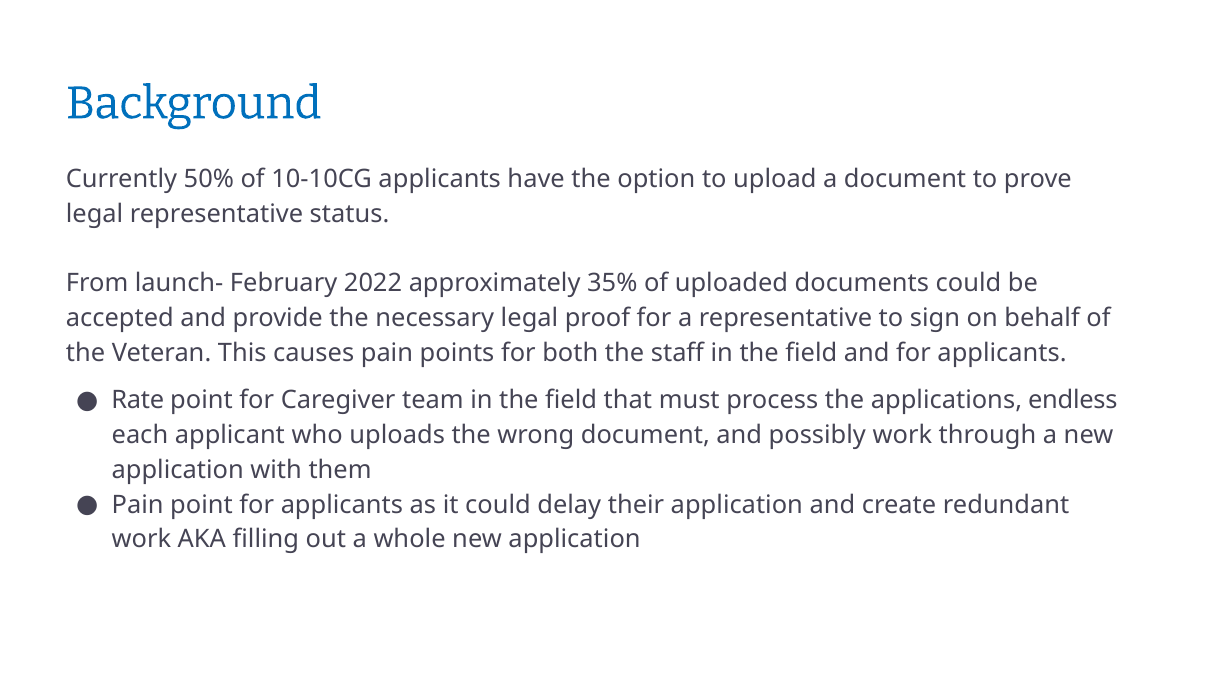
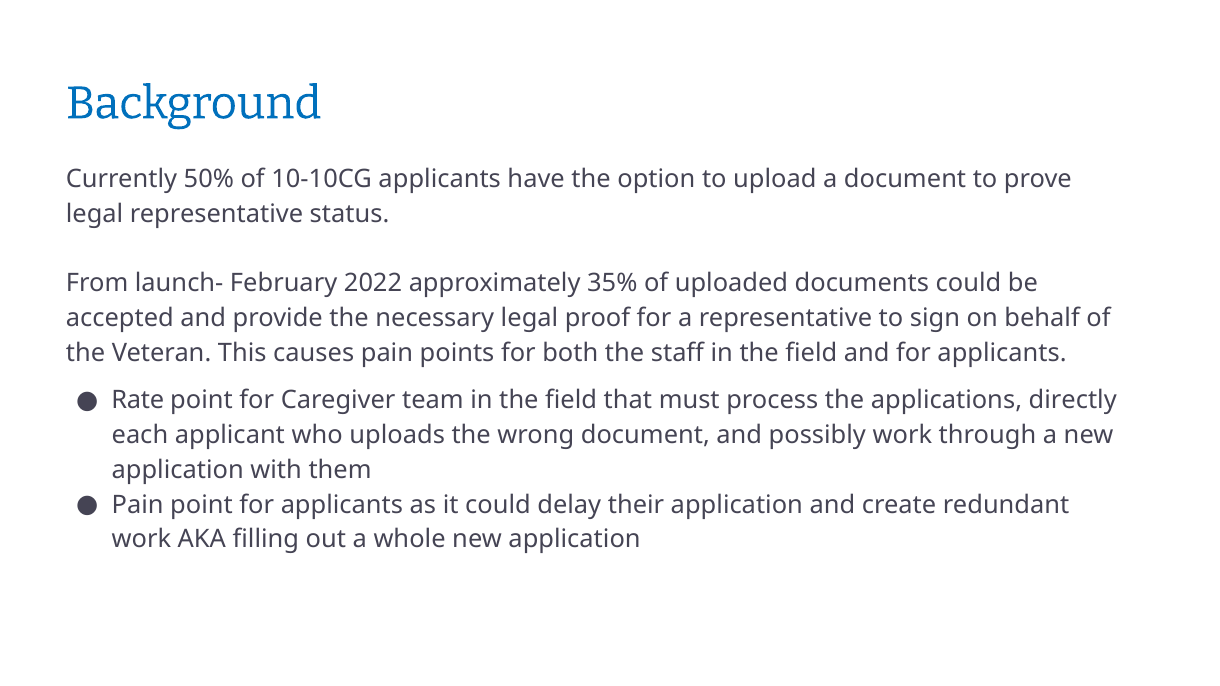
endless: endless -> directly
